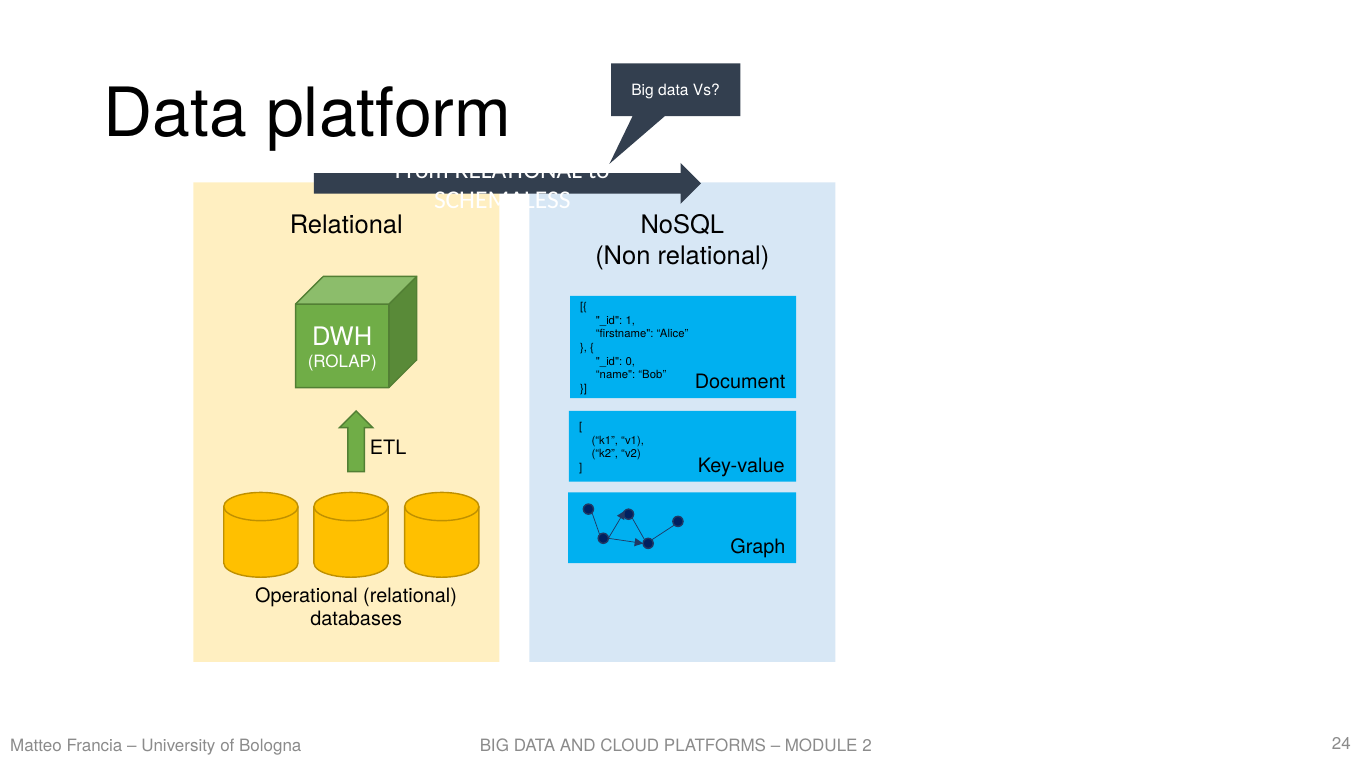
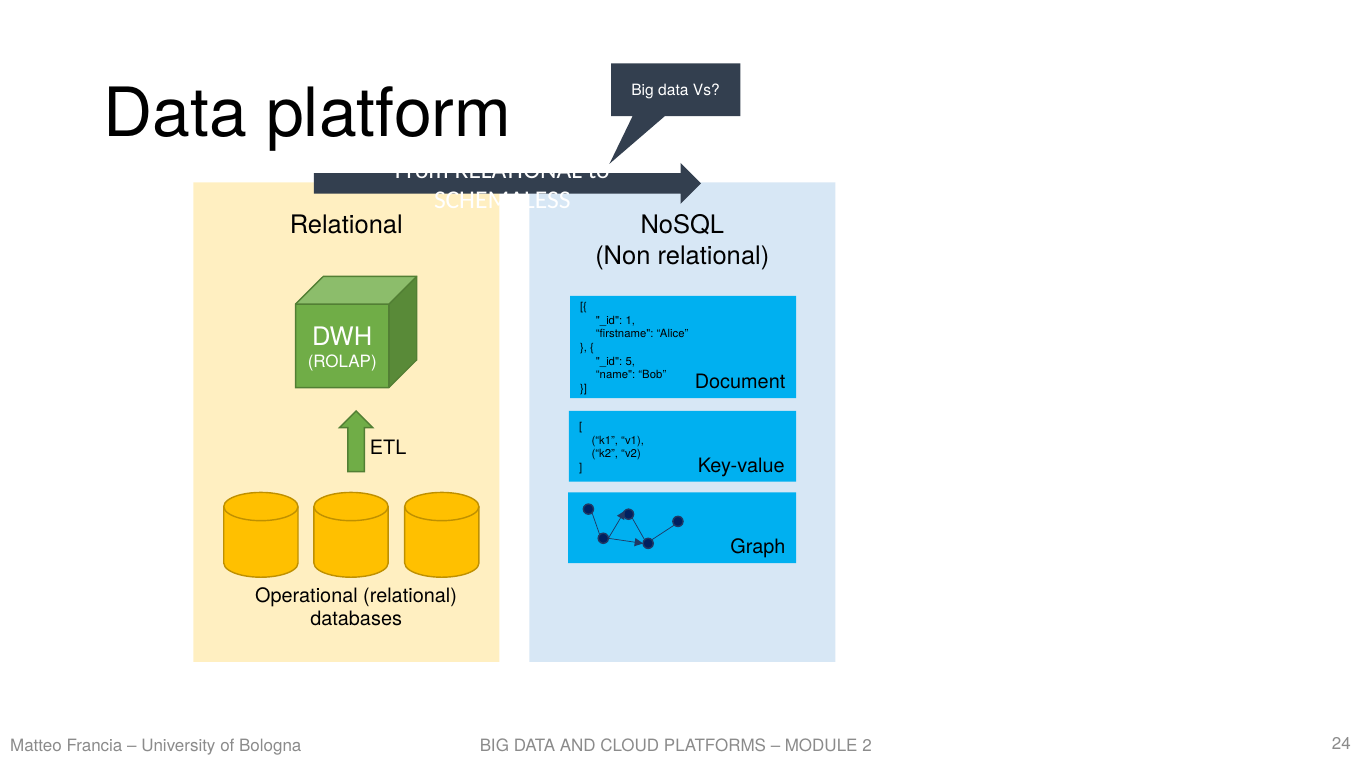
0: 0 -> 5
